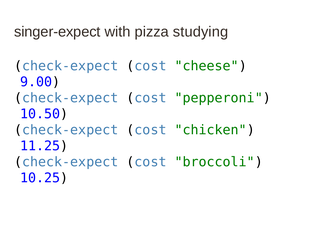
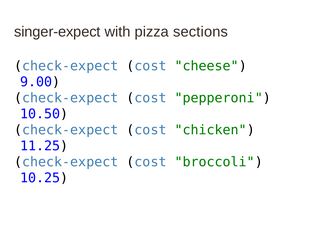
studying: studying -> sections
